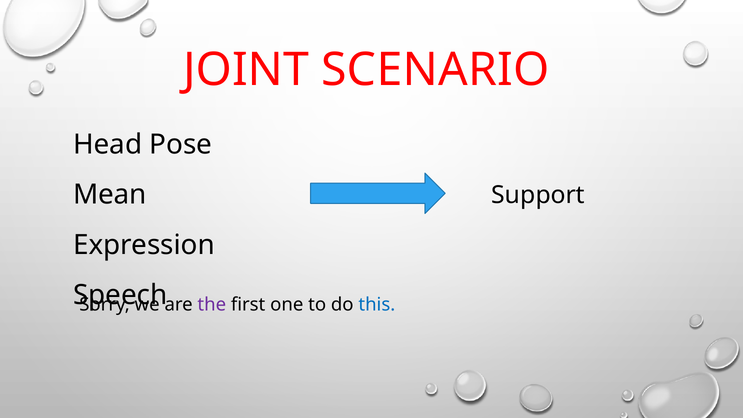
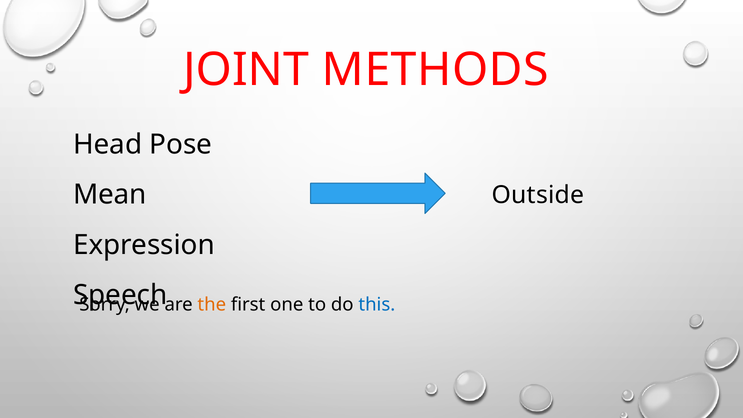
SCENARIO: SCENARIO -> METHODS
Support: Support -> Outside
the colour: purple -> orange
